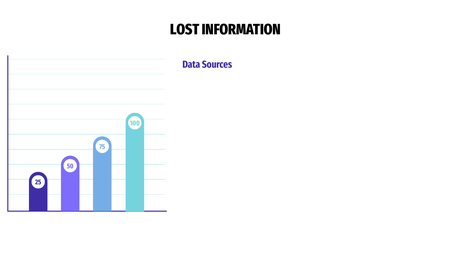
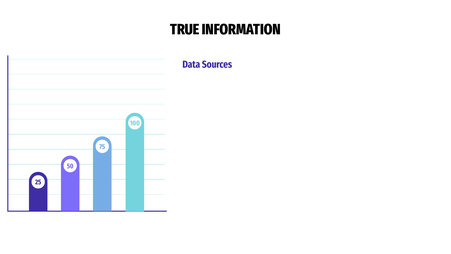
LOST: LOST -> TRUE
